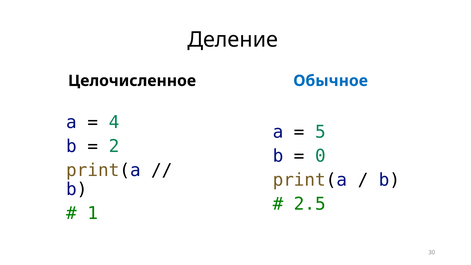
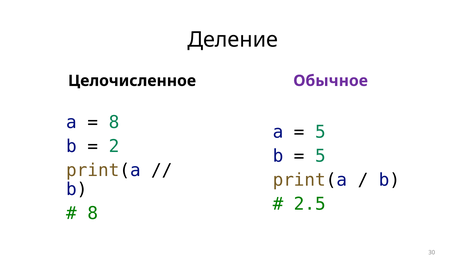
Обычное colour: blue -> purple
4 at (114, 122): 4 -> 8
0 at (320, 156): 0 -> 5
1 at (93, 213): 1 -> 8
